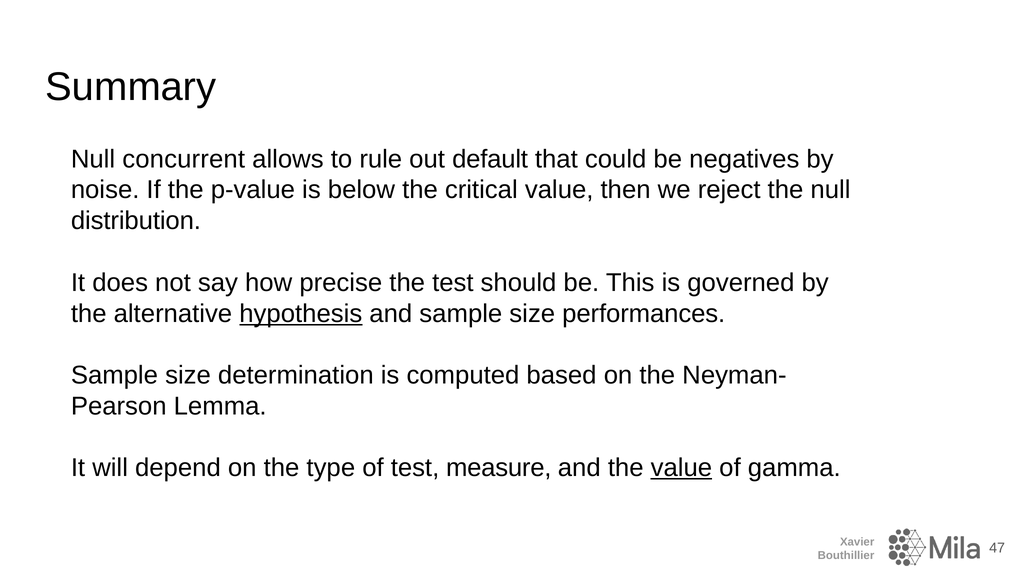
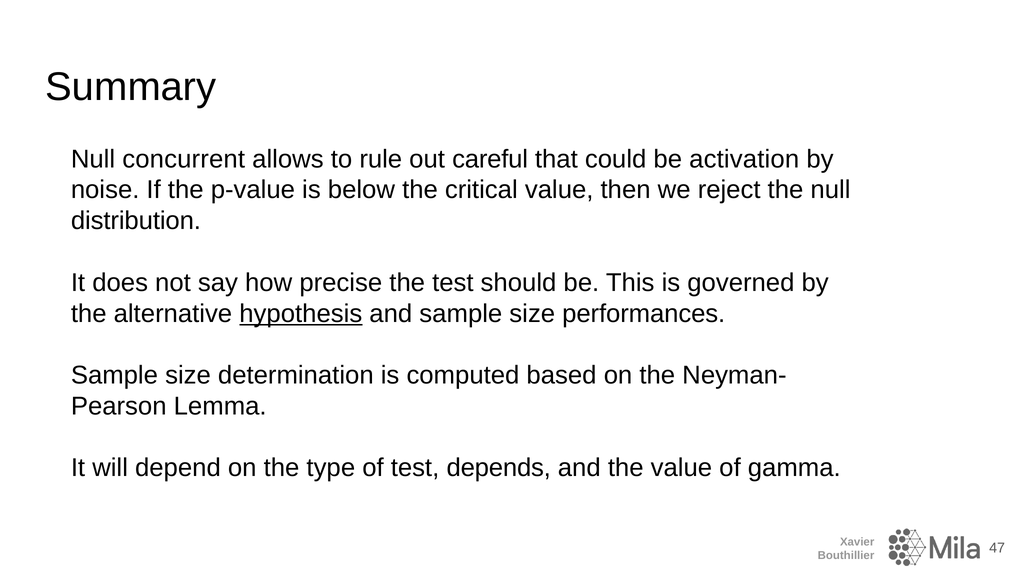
default: default -> careful
negatives: negatives -> activation
measure: measure -> depends
value at (681, 468) underline: present -> none
